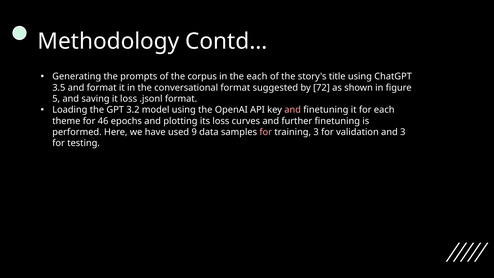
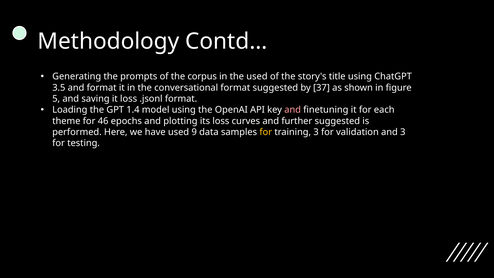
the each: each -> used
72: 72 -> 37
3.2: 3.2 -> 1.4
further finetuning: finetuning -> suggested
for at (266, 132) colour: pink -> yellow
